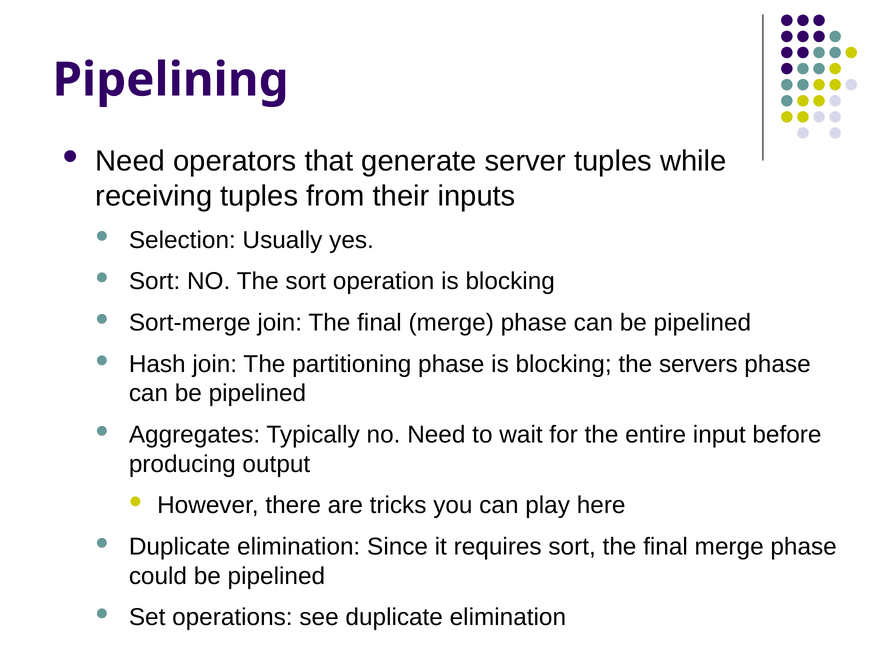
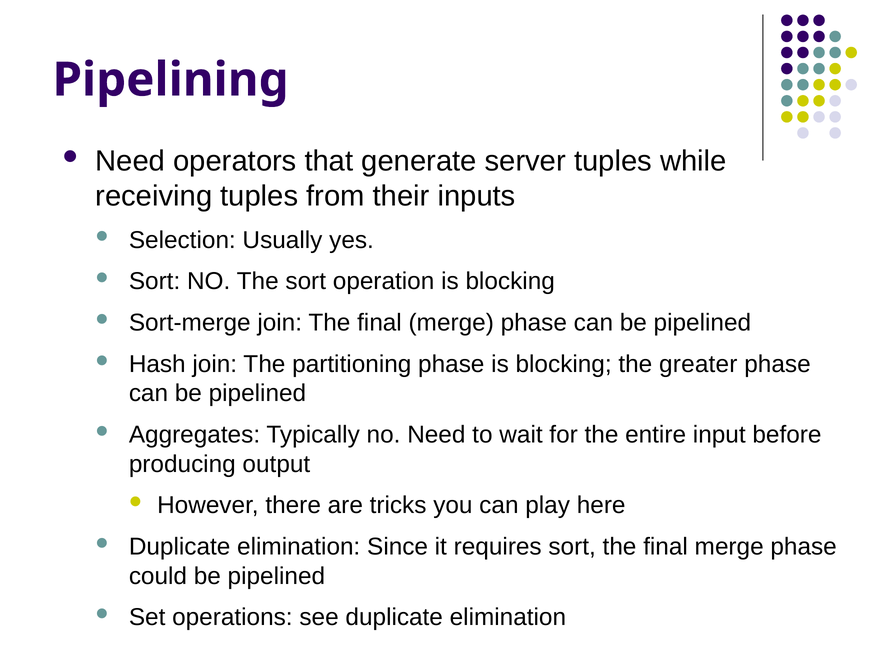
servers: servers -> greater
